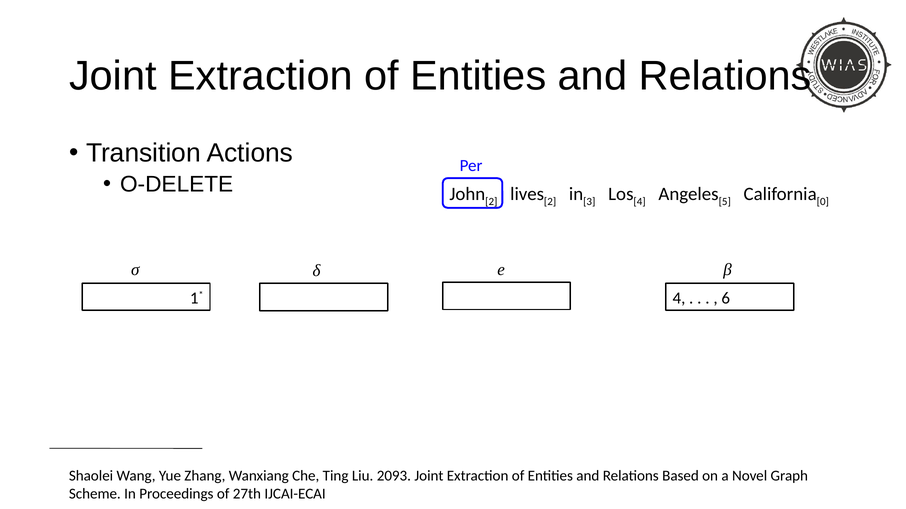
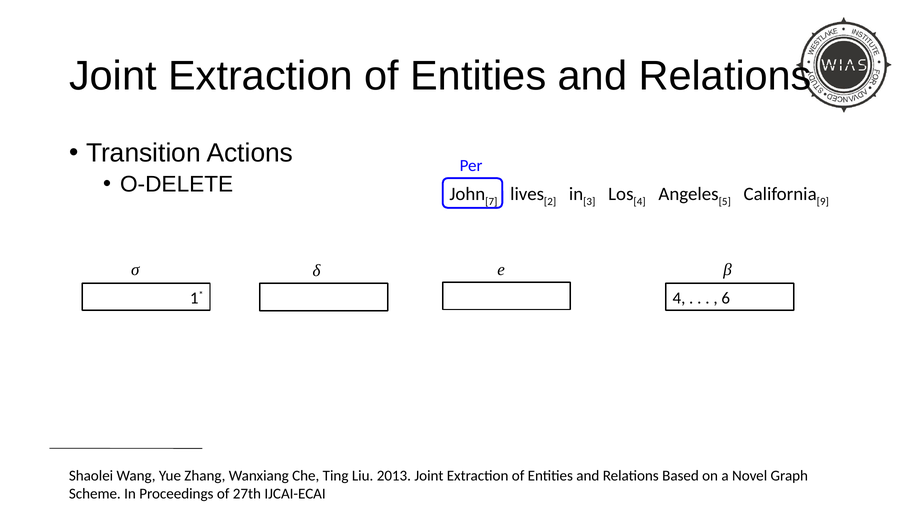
2 at (491, 202): 2 -> 7
0: 0 -> 9
2093: 2093 -> 2013
